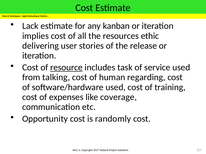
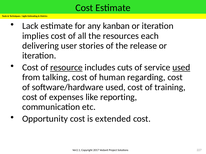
ethic: ethic -> each
task: task -> cuts
used at (181, 68) underline: none -> present
coverage: coverage -> reporting
randomly: randomly -> extended
